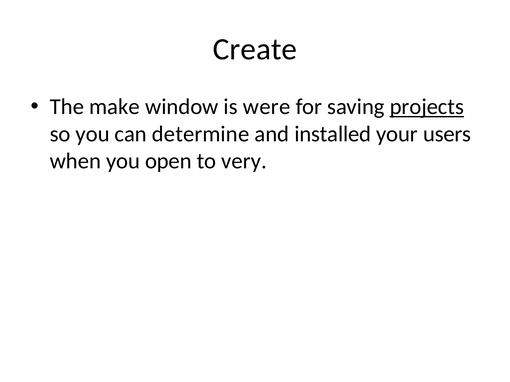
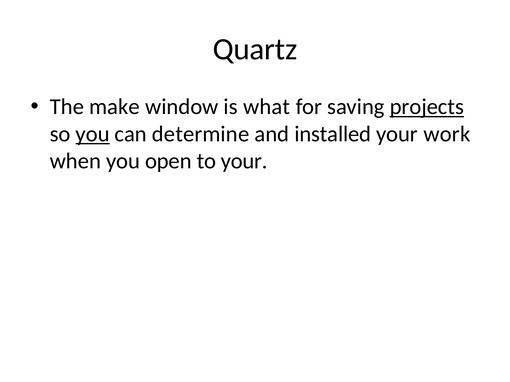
Create: Create -> Quartz
were: were -> what
you at (93, 134) underline: none -> present
users: users -> work
to very: very -> your
